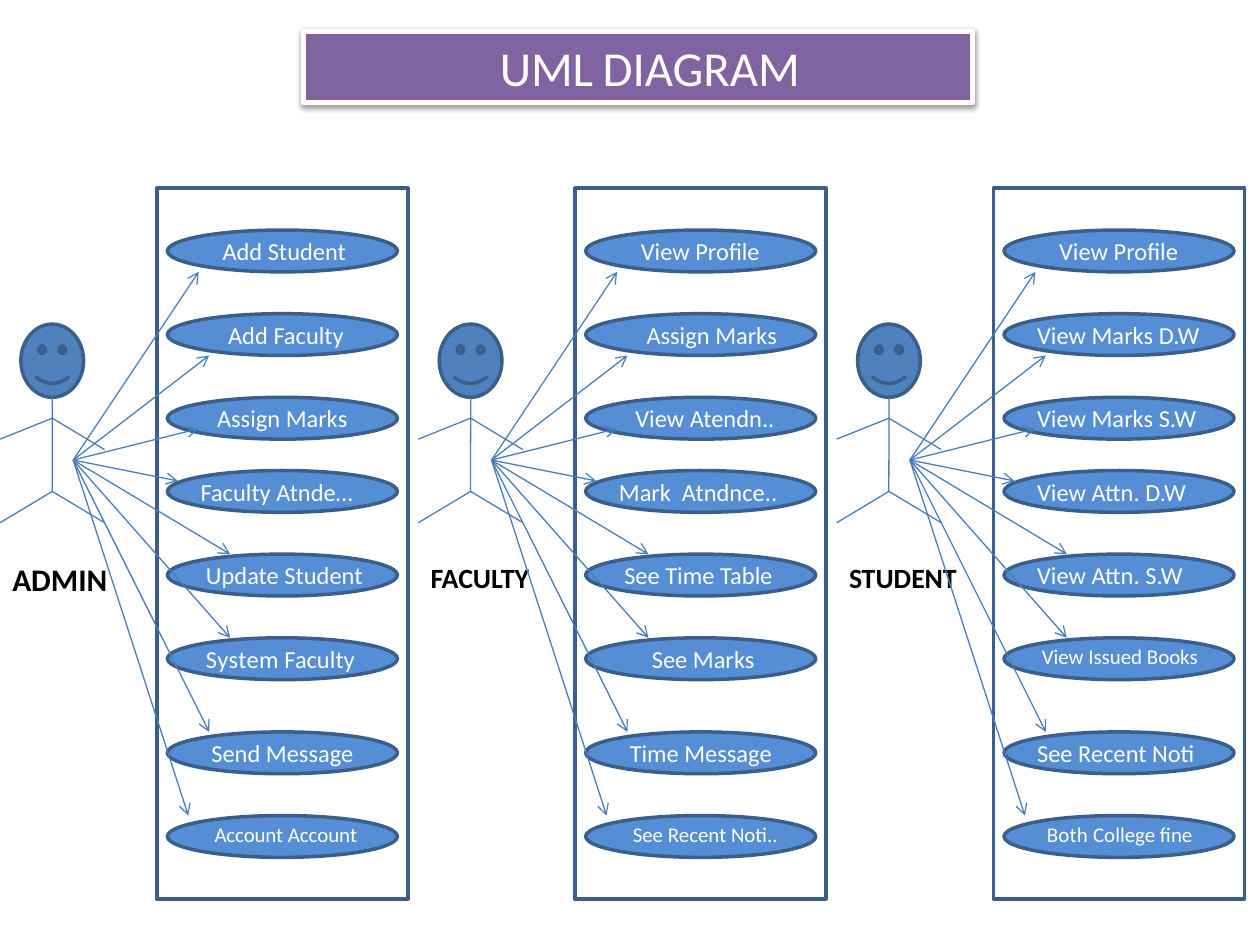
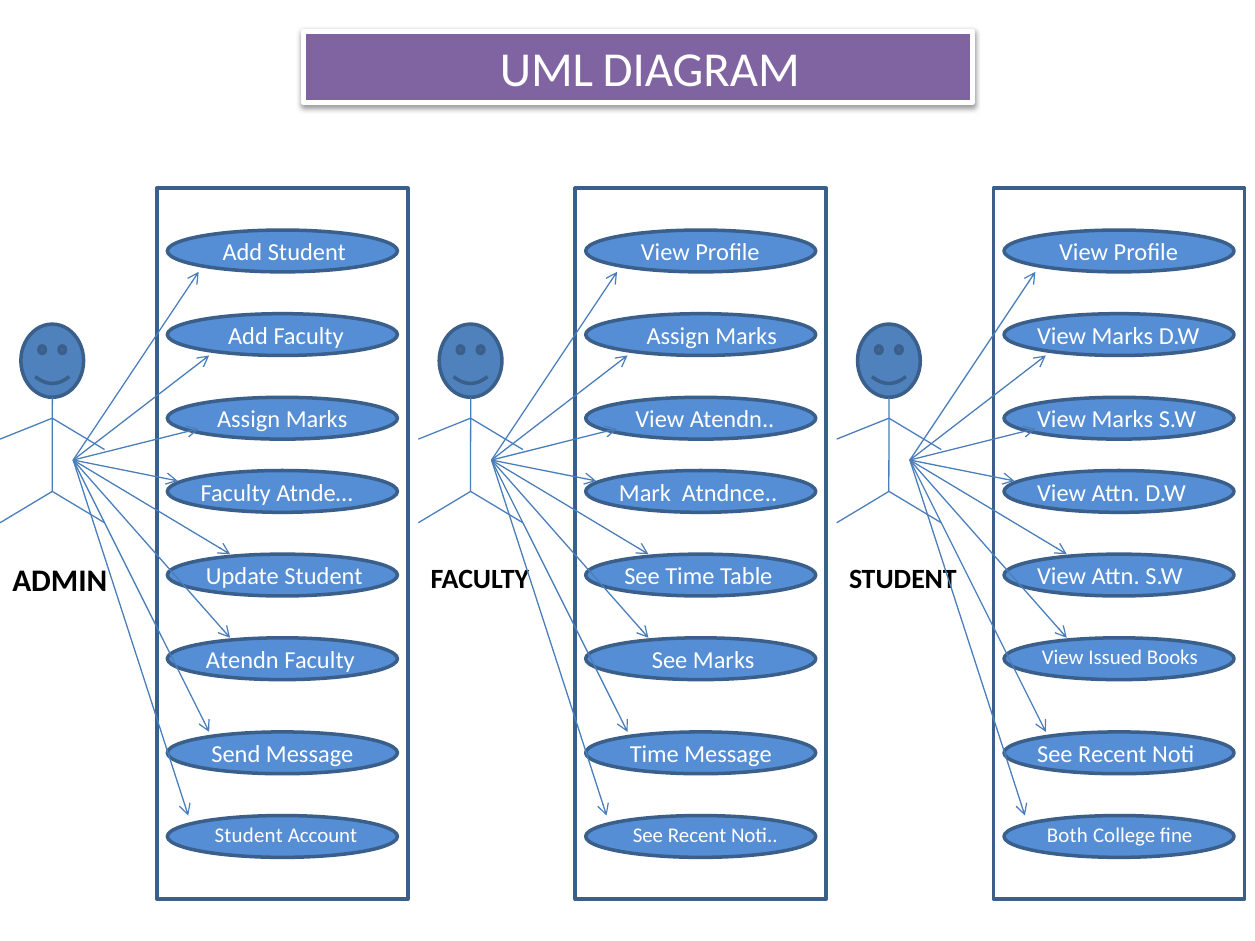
System at (242, 661): System -> Atendn
Account at (249, 836): Account -> Student
